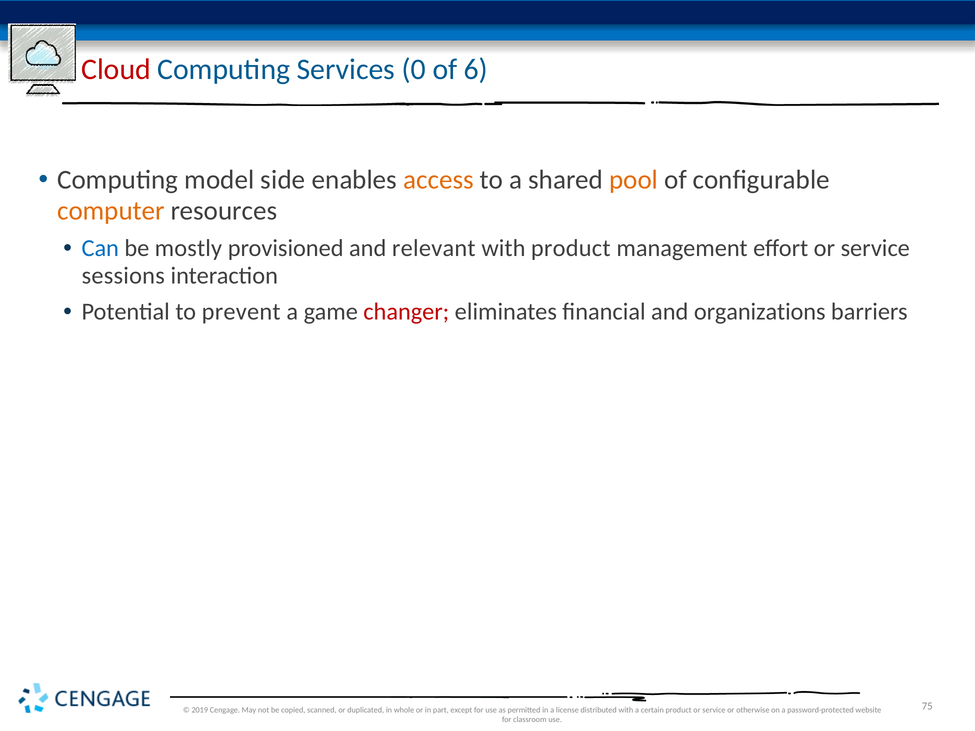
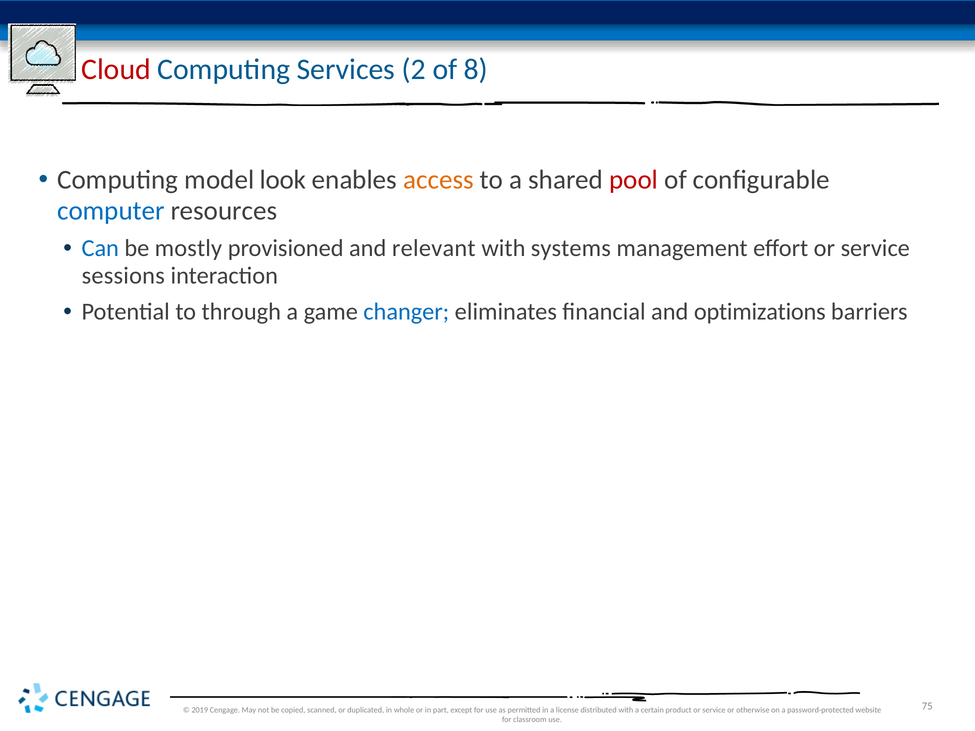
0: 0 -> 2
6: 6 -> 8
side: side -> look
pool colour: orange -> red
computer colour: orange -> blue
with product: product -> systems
prevent: prevent -> through
changer colour: red -> blue
organizations: organizations -> optimizations
